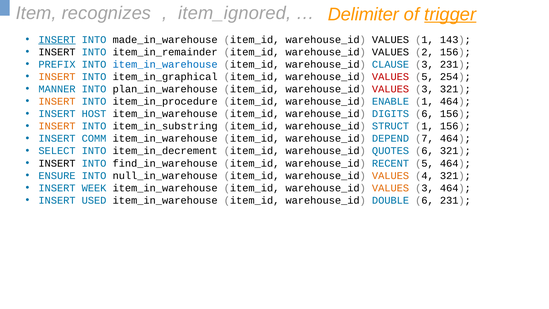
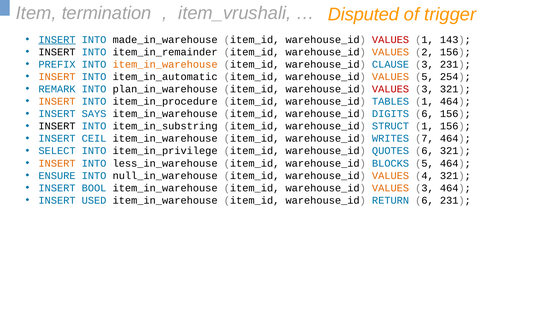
recognizes: recognizes -> termination
item_ignored: item_ignored -> item_vrushali
Delimiter: Delimiter -> Disputed
trigger underline: present -> none
VALUES at (391, 40) colour: black -> red
VALUES at (391, 52) colour: black -> orange
item_in_warehouse at (165, 64) colour: blue -> orange
item_in_graphical: item_in_graphical -> item_in_automatic
VALUES at (391, 77) colour: red -> orange
MANNER: MANNER -> REMARK
ENABLE: ENABLE -> TABLES
HOST: HOST -> SAYS
INSERT at (57, 126) colour: orange -> black
COMM: COMM -> CEIL
DEPEND: DEPEND -> WRITES
item_in_decrement: item_in_decrement -> item_in_privilege
INSERT at (57, 163) colour: black -> orange
find_in_warehouse: find_in_warehouse -> less_in_warehouse
RECENT: RECENT -> BLOCKS
WEEK: WEEK -> BOOL
DOUBLE: DOUBLE -> RETURN
